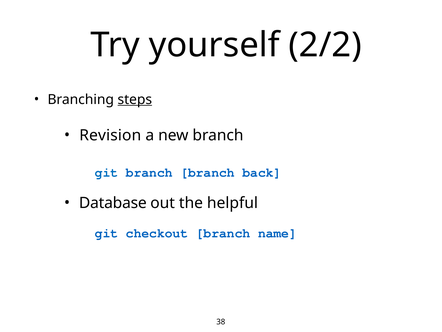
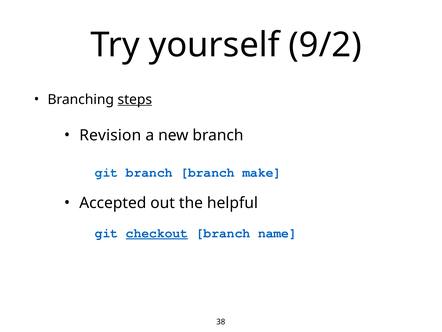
2/2: 2/2 -> 9/2
back: back -> make
Database: Database -> Accepted
checkout underline: none -> present
